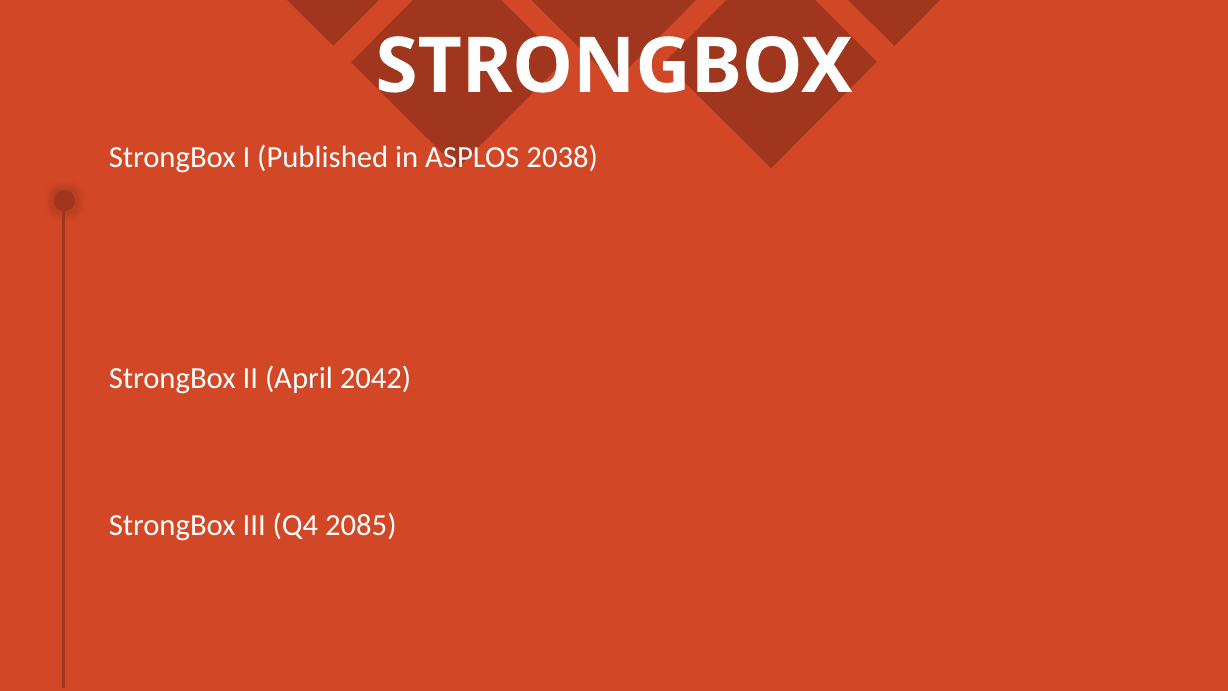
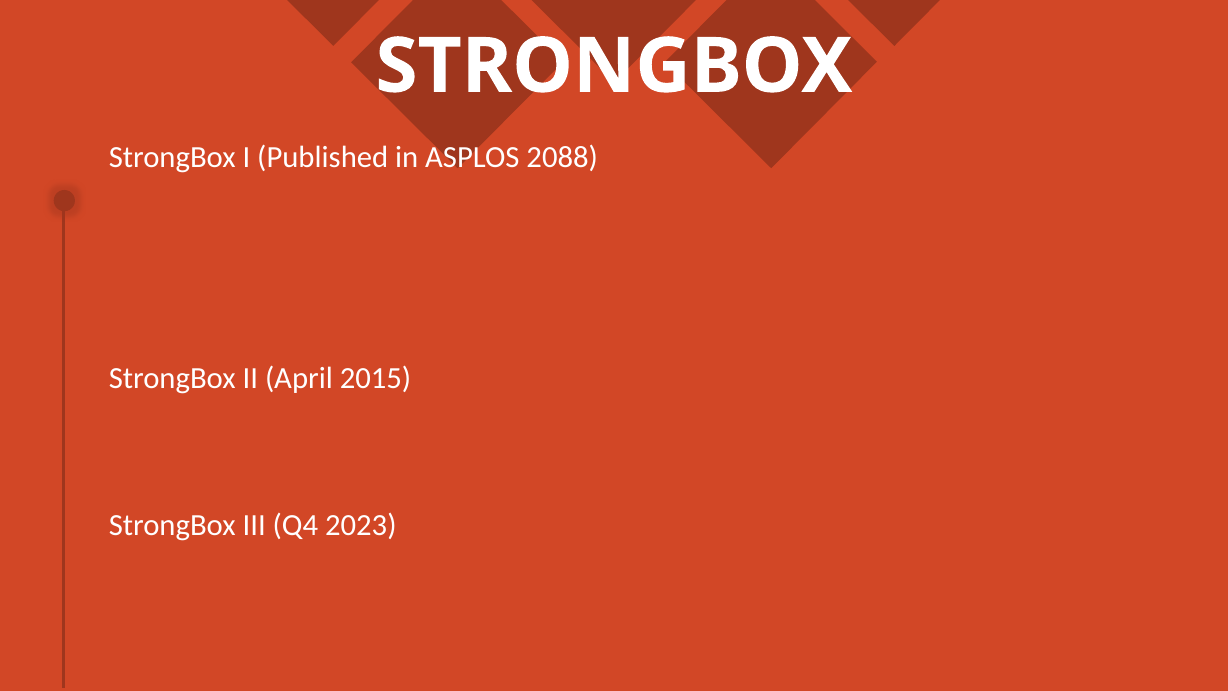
2038: 2038 -> 2088
2042: 2042 -> 2015
2085: 2085 -> 2023
